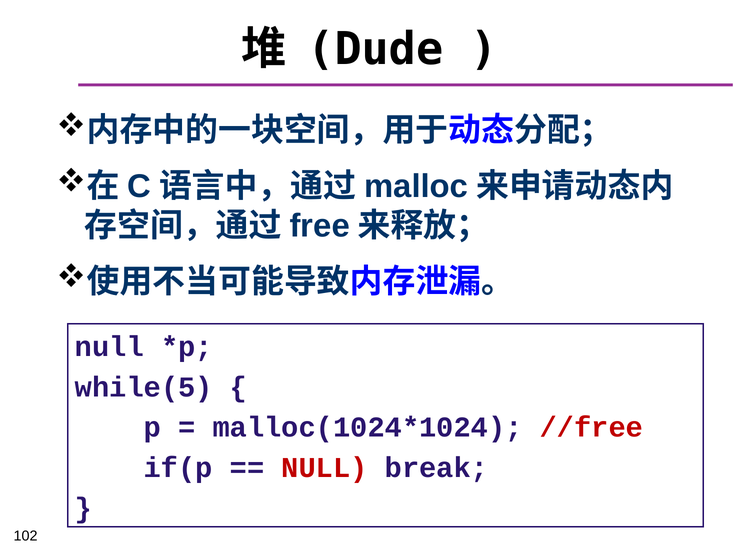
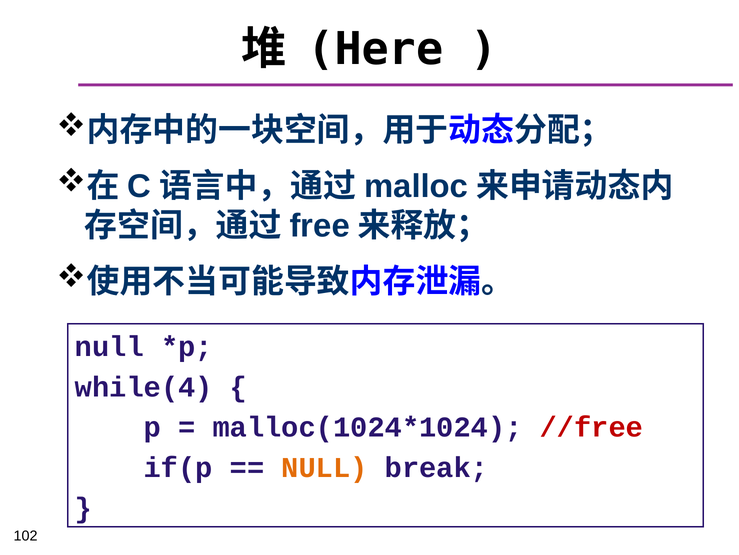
Dude: Dude -> Here
while(5: while(5 -> while(4
NULL at (325, 467) colour: red -> orange
